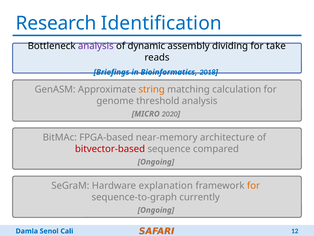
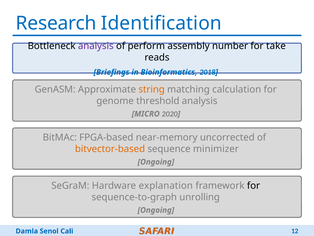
dynamic: dynamic -> perform
dividing: dividing -> number
architecture: architecture -> uncorrected
bitvector-based colour: red -> orange
compared: compared -> minimizer
for at (254, 185) colour: orange -> black
currently: currently -> unrolling
